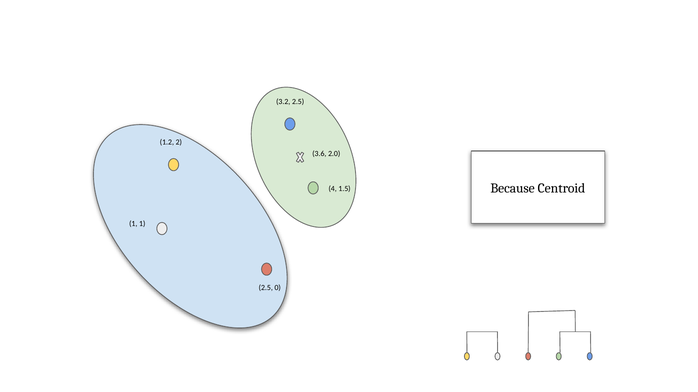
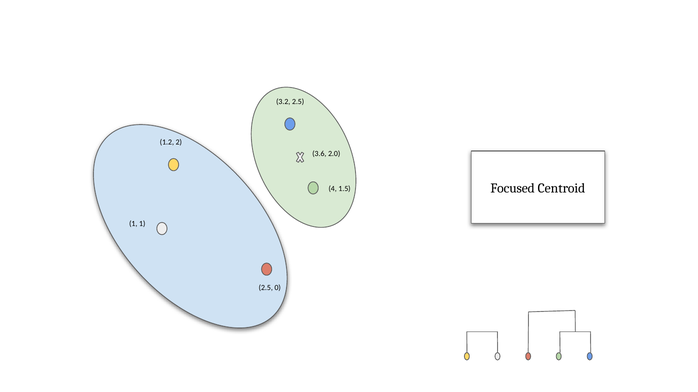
Because: Because -> Focused
